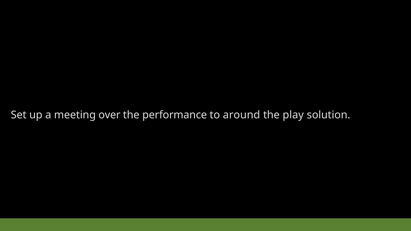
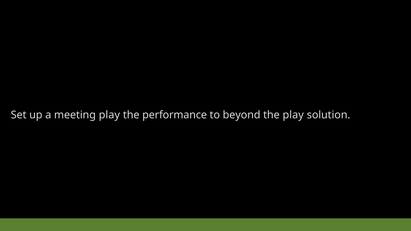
meeting over: over -> play
around: around -> beyond
